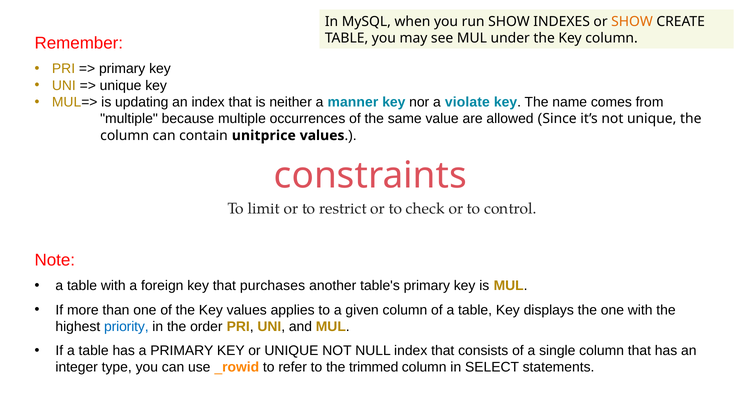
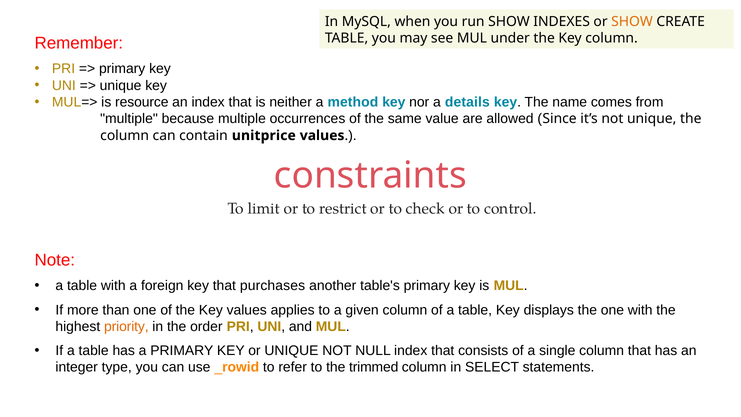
updating: updating -> resource
manner: manner -> method
violate: violate -> details
priority colour: blue -> orange
